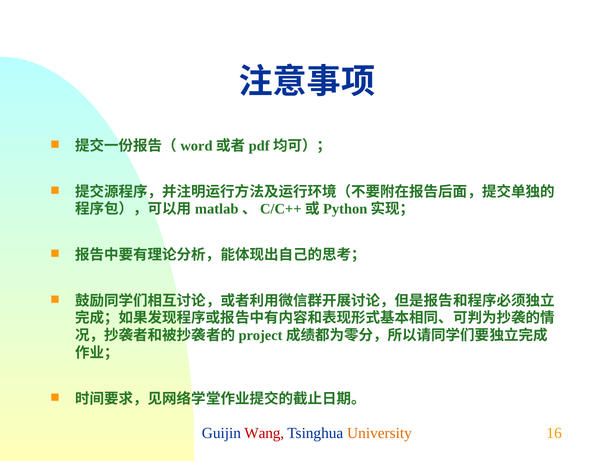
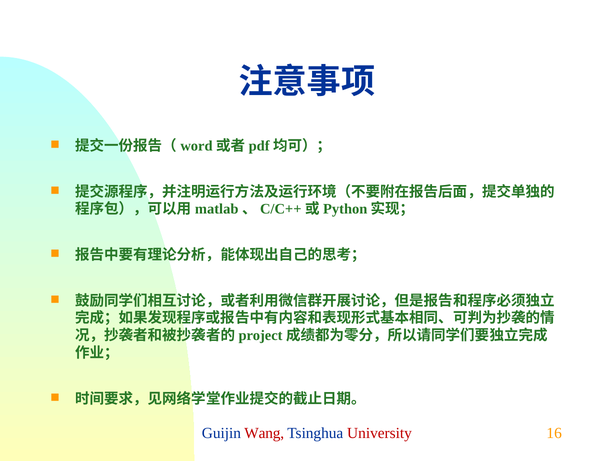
University colour: orange -> red
